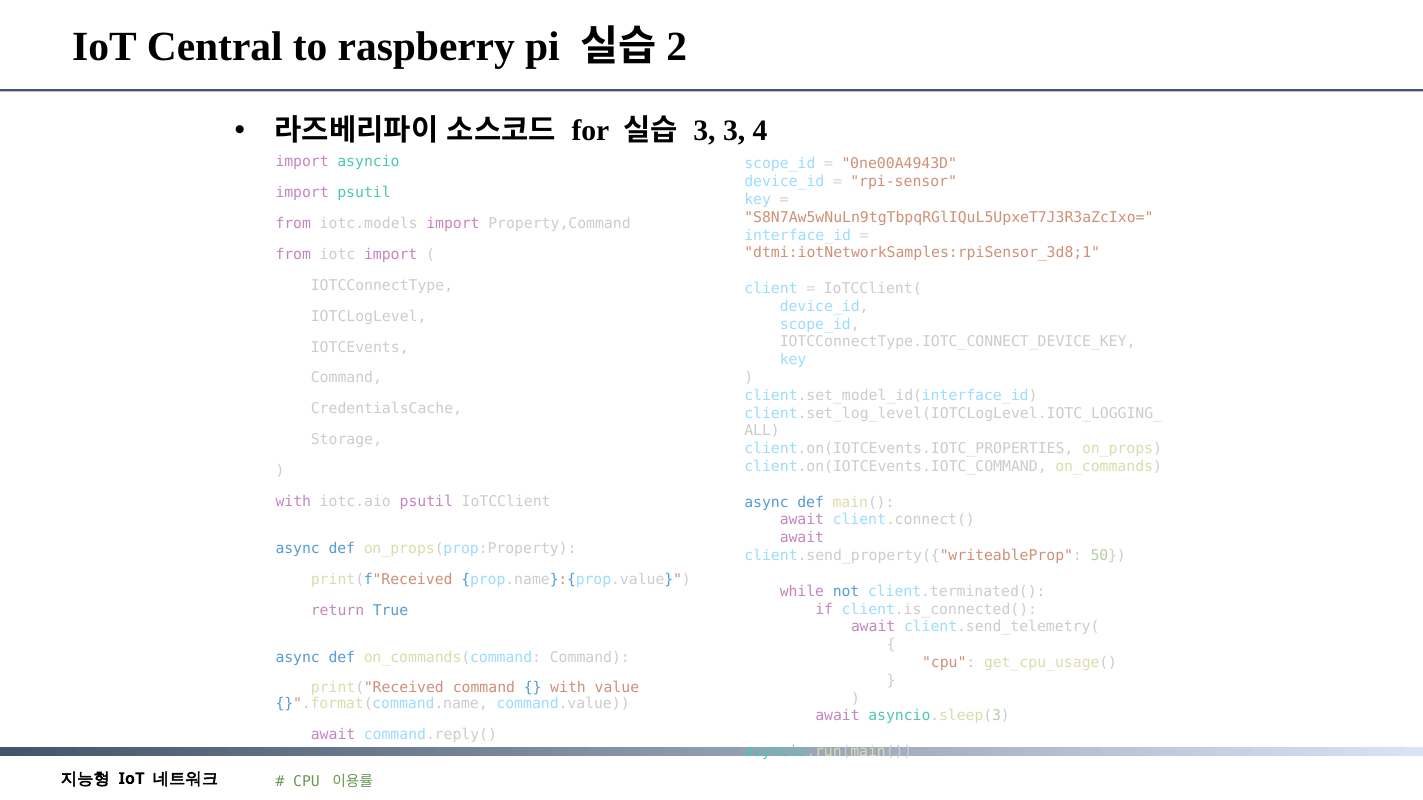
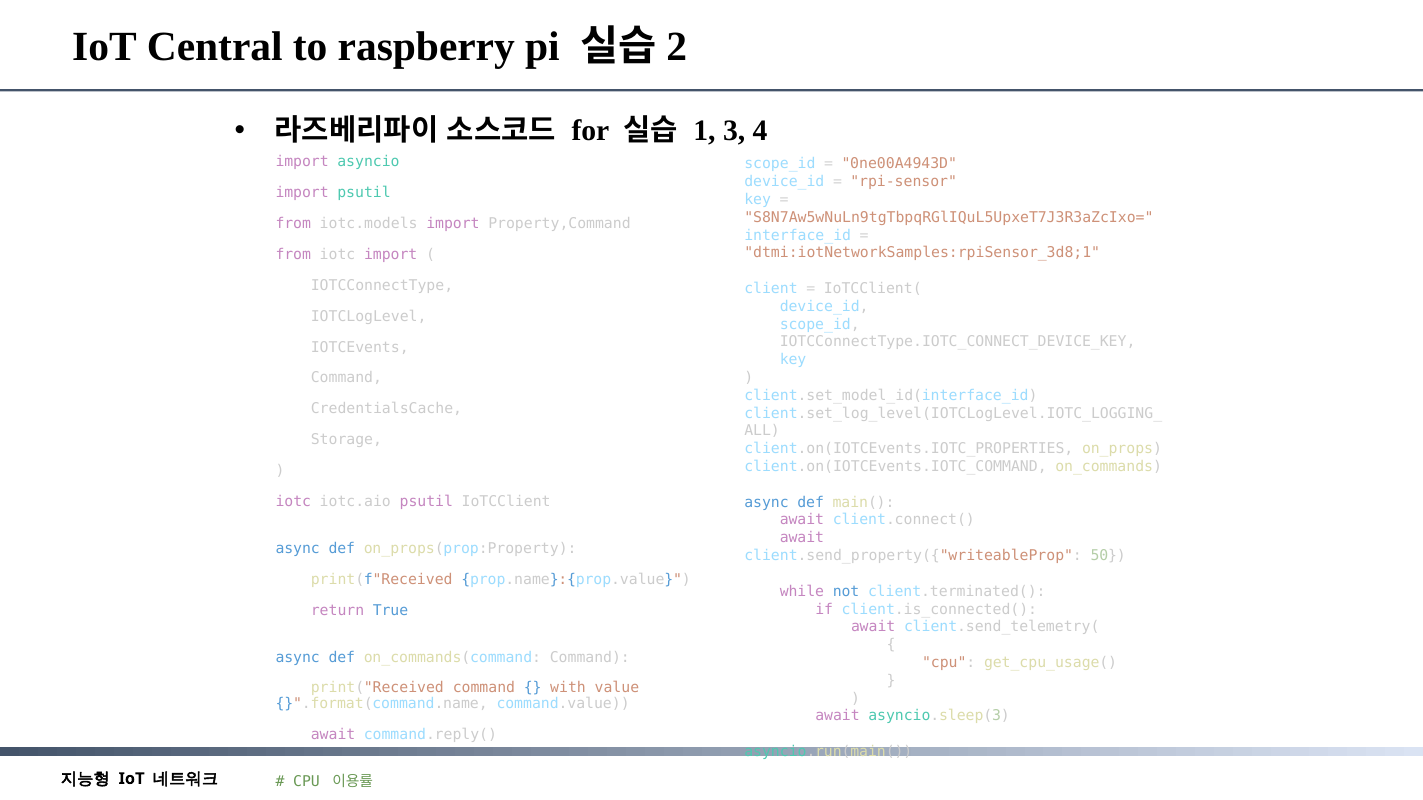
3 at (705, 131): 3 -> 1
with at (293, 502): with -> iotc
